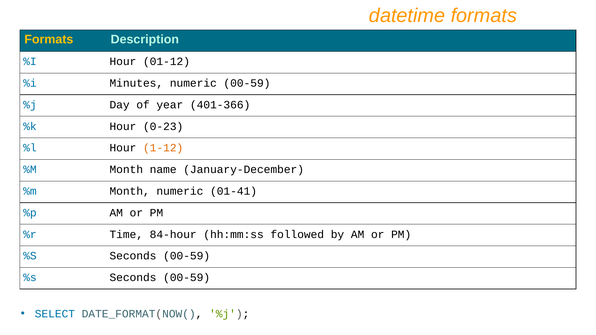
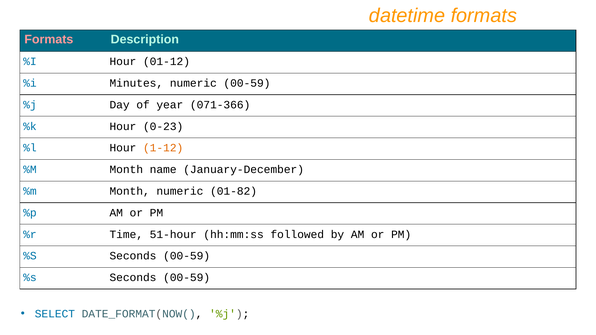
Formats at (49, 39) colour: yellow -> pink
401-366: 401-366 -> 071-366
01-41: 01-41 -> 01-82
84-hour: 84-hour -> 51-hour
